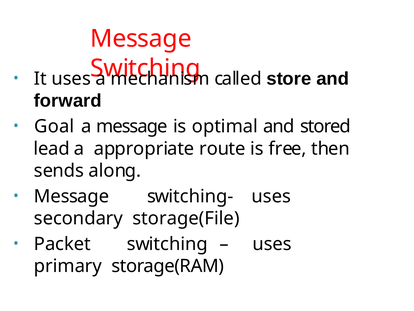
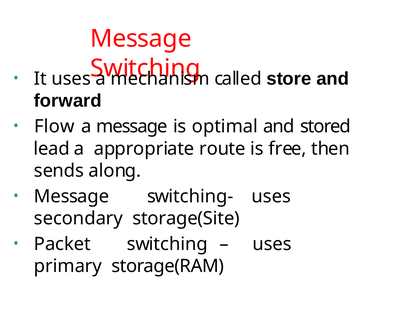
Goal: Goal -> Flow
storage(File: storage(File -> storage(Site
